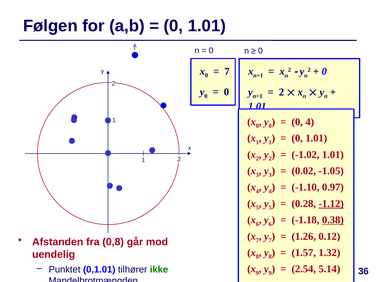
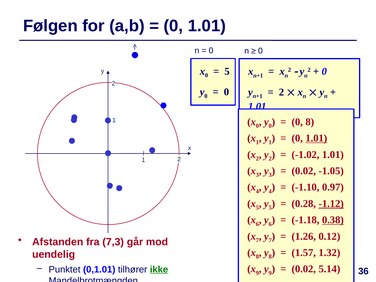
7 at (227, 71): 7 -> 5
0 4: 4 -> 8
1.01 at (316, 138) underline: none -> present
0,8: 0,8 -> 7,3
2.54 at (304, 269): 2.54 -> 0.02
ikke underline: none -> present
